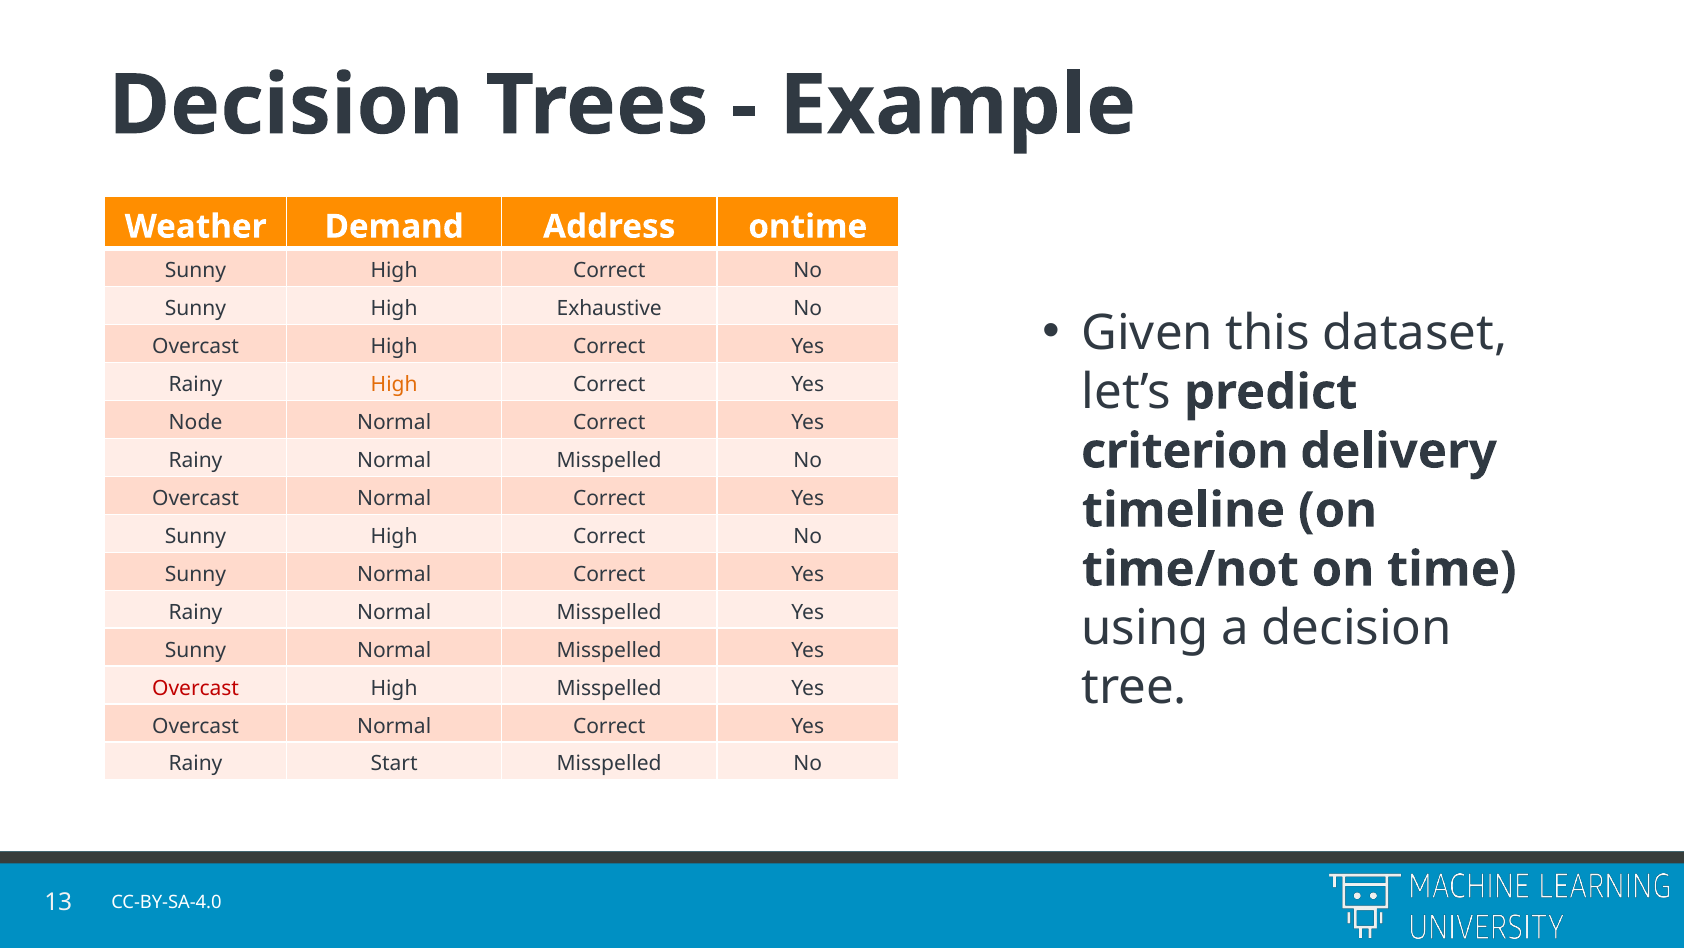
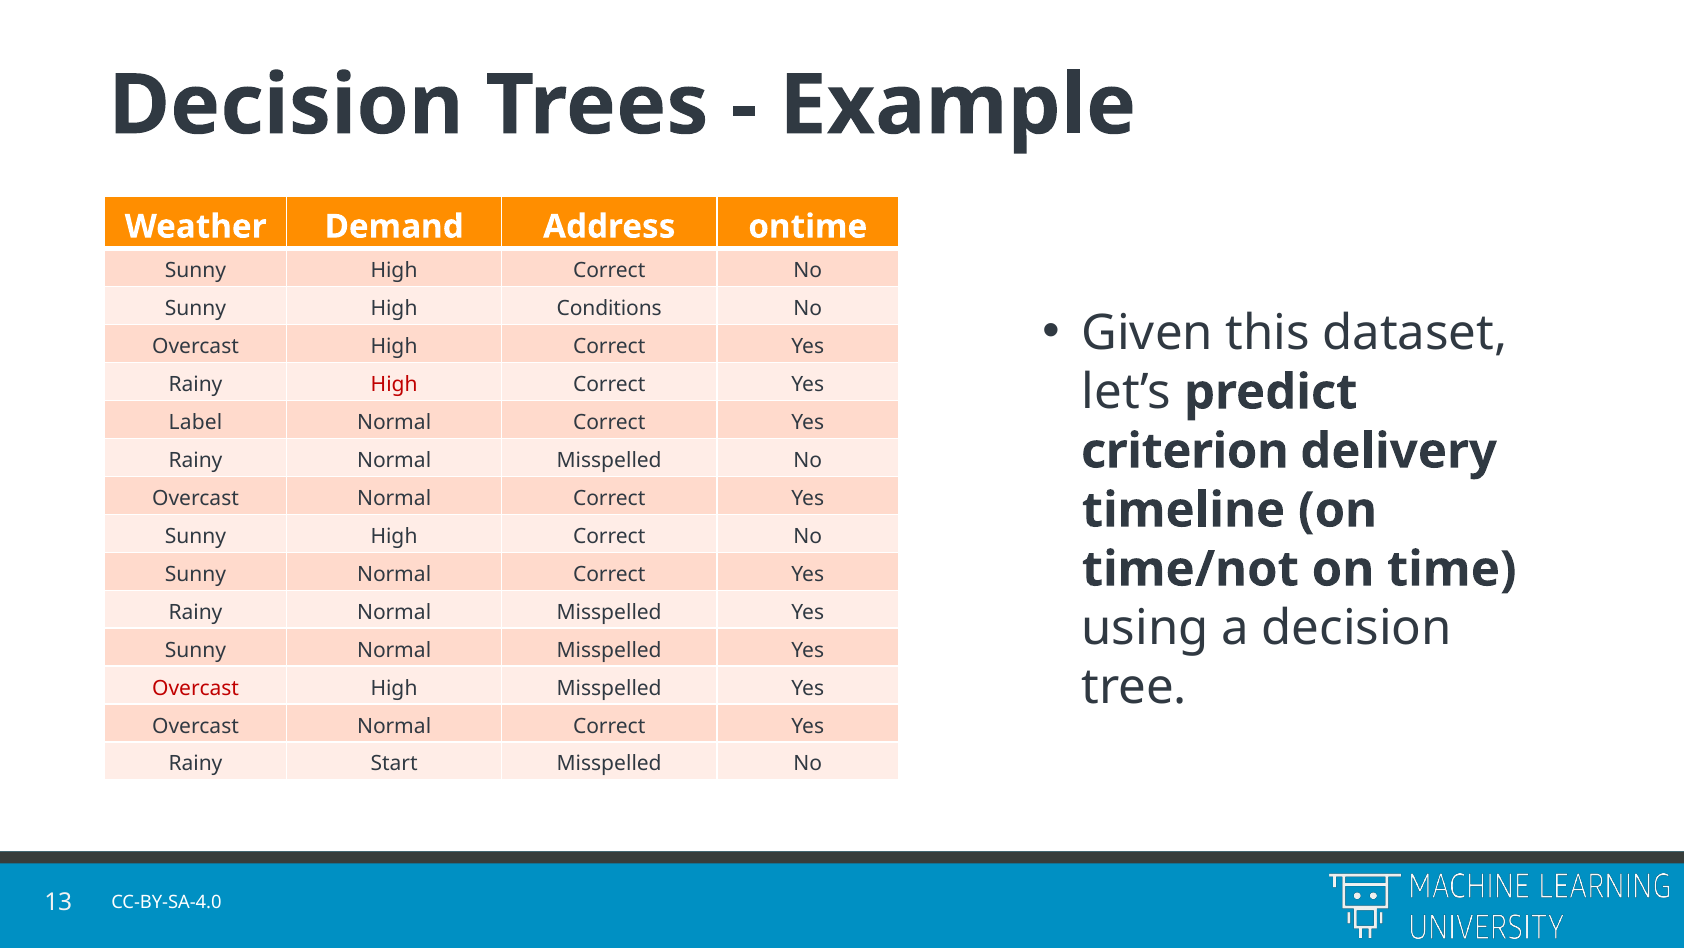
Exhaustive: Exhaustive -> Conditions
High at (394, 384) colour: orange -> red
Node: Node -> Label
